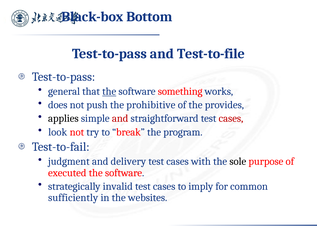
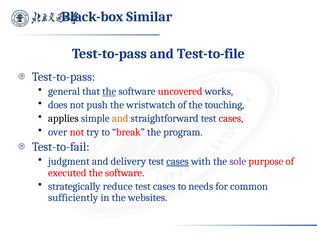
Bottom: Bottom -> Similar
something: something -> uncovered
prohibitive: prohibitive -> wristwatch
provides: provides -> touching
and at (120, 118) colour: red -> orange
look: look -> over
cases at (178, 161) underline: none -> present
sole colour: black -> purple
invalid: invalid -> reduce
imply: imply -> needs
